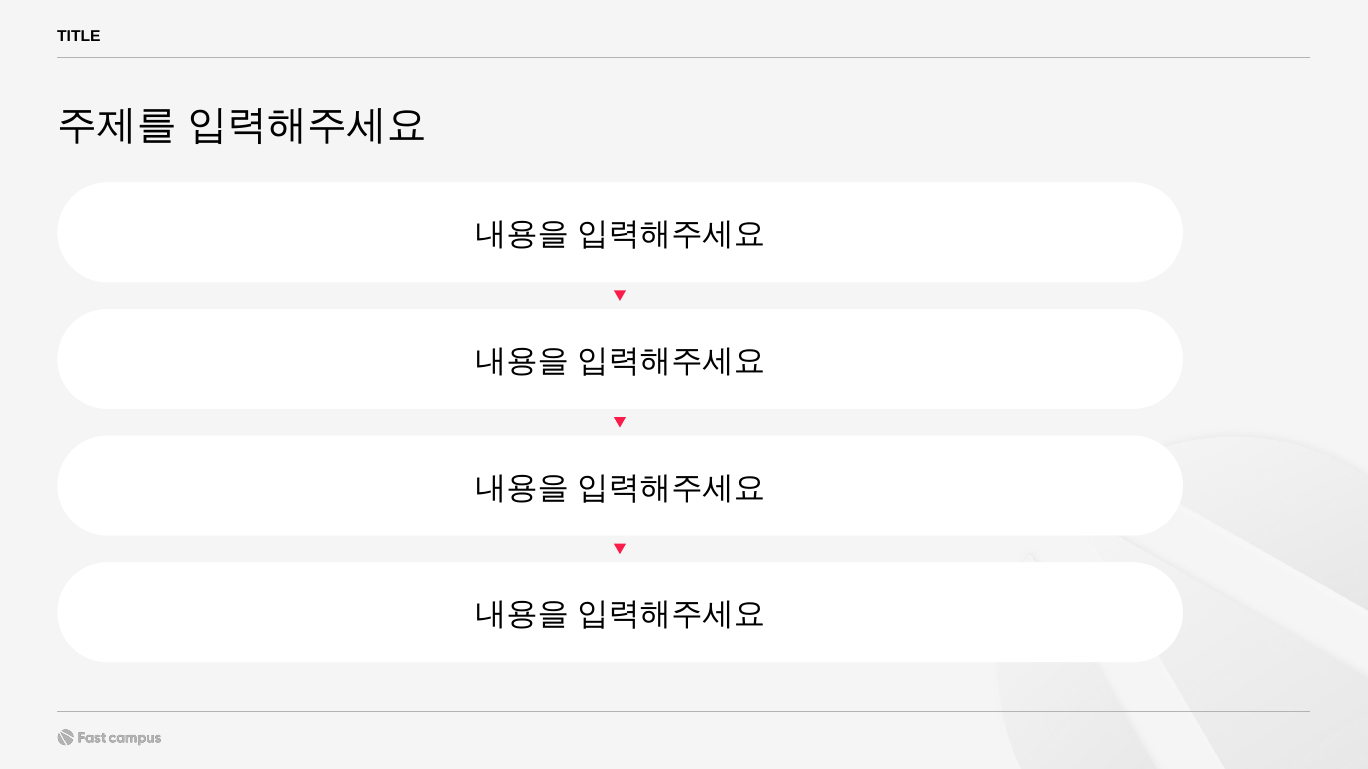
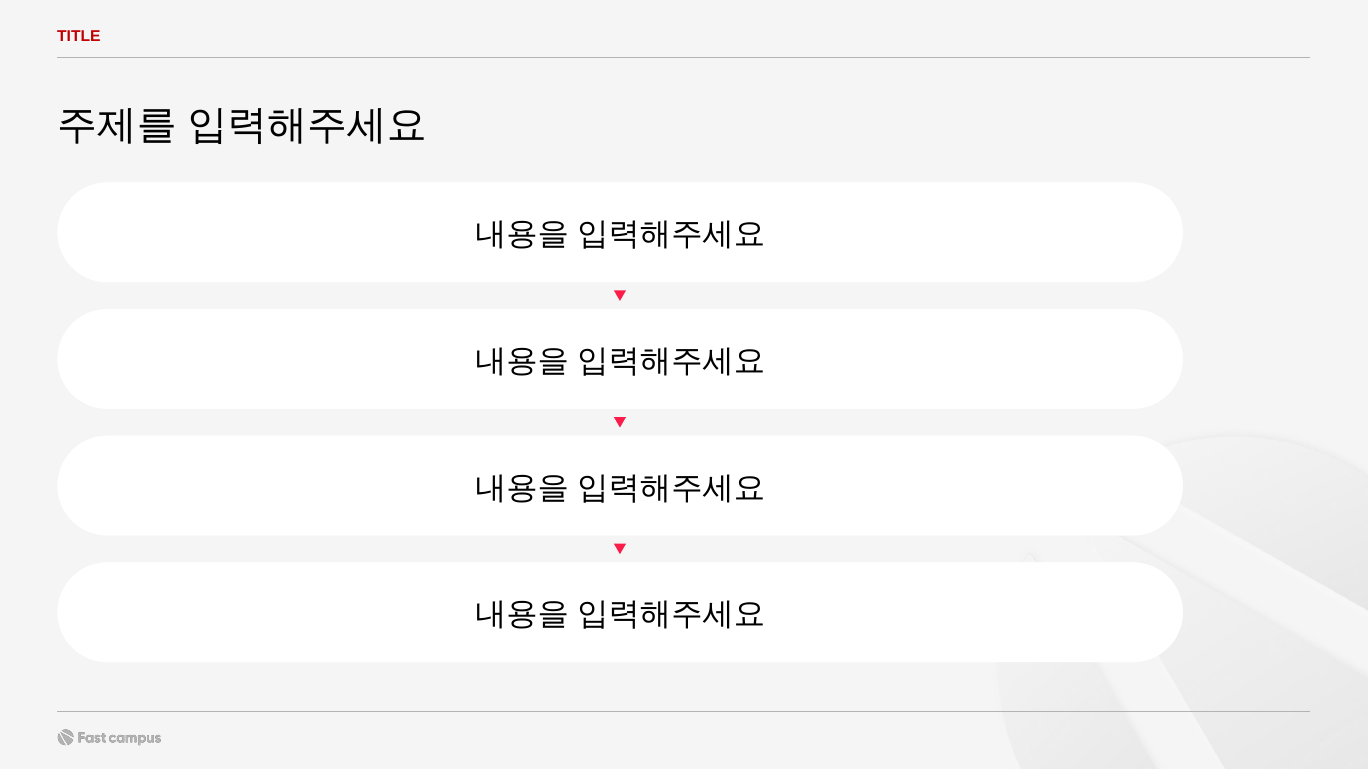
TITLE colour: black -> red
